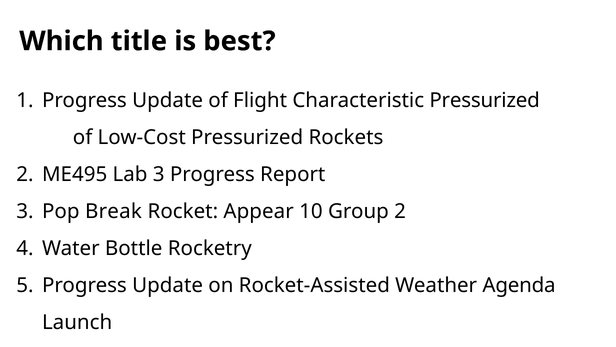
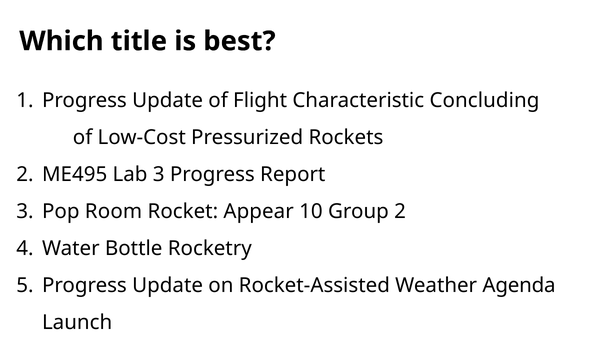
Characteristic Pressurized: Pressurized -> Concluding
Break: Break -> Room
